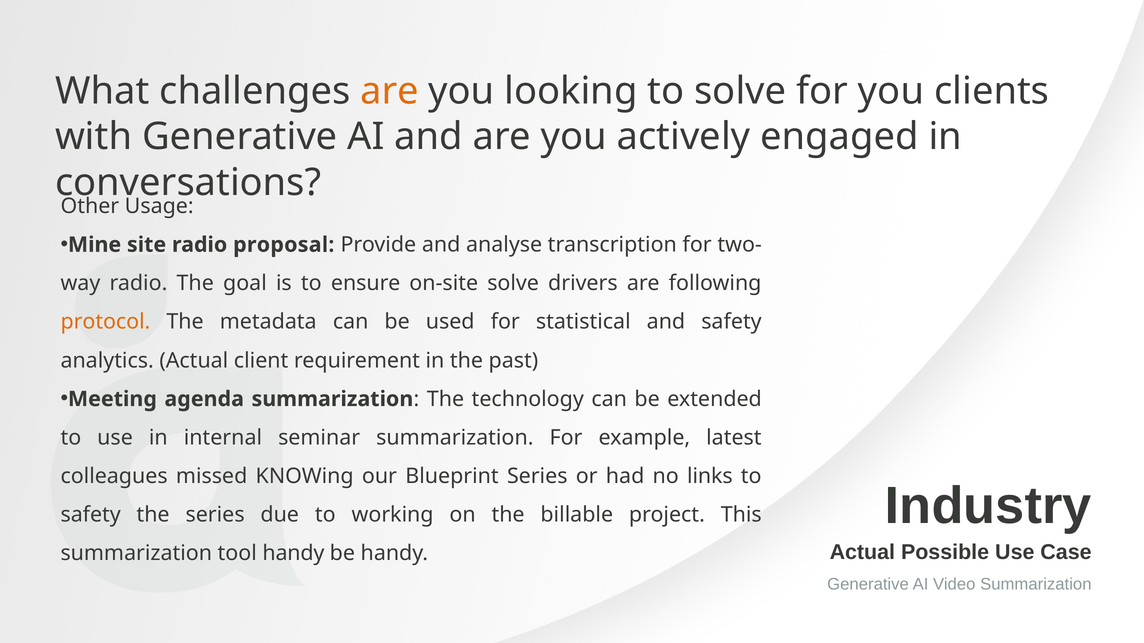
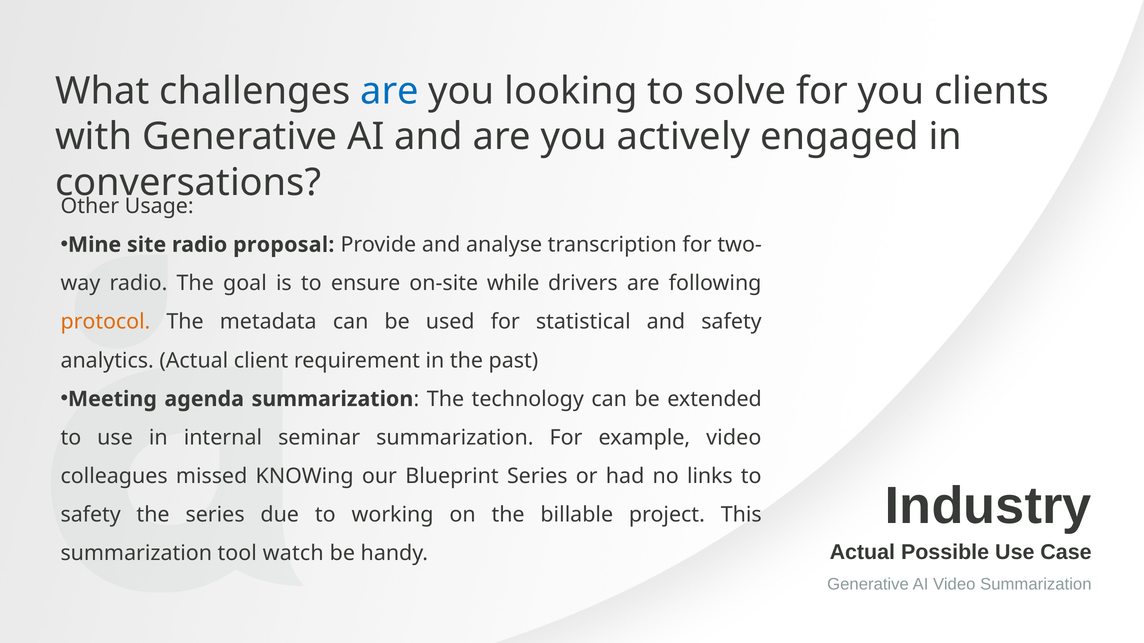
are at (390, 91) colour: orange -> blue
on-site solve: solve -> while
example latest: latest -> video
tool handy: handy -> watch
